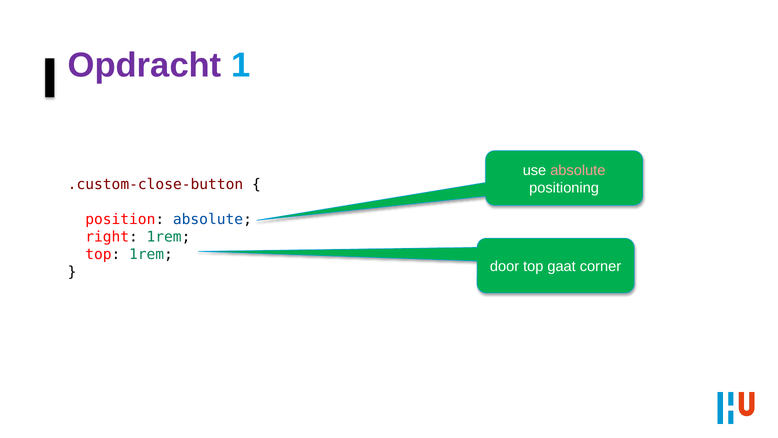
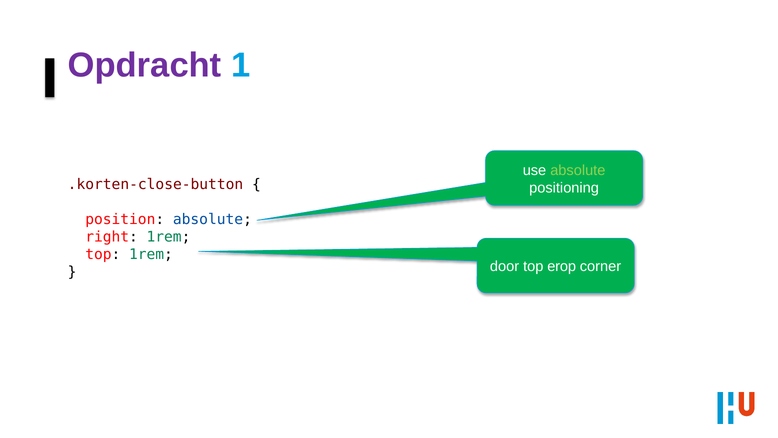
absolute at (578, 170) colour: pink -> light green
.custom-close-button: .custom-close-button -> .korten-close-button
gaat: gaat -> erop
